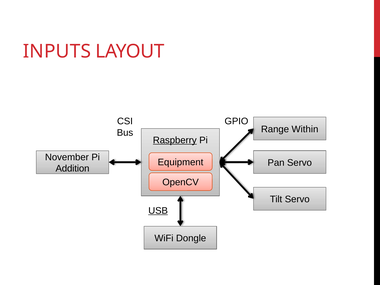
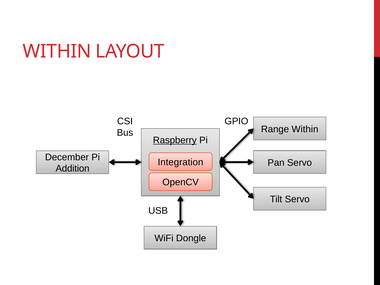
INPUTS at (57, 51): INPUTS -> WITHIN
November: November -> December
Equipment: Equipment -> Integration
USB underline: present -> none
